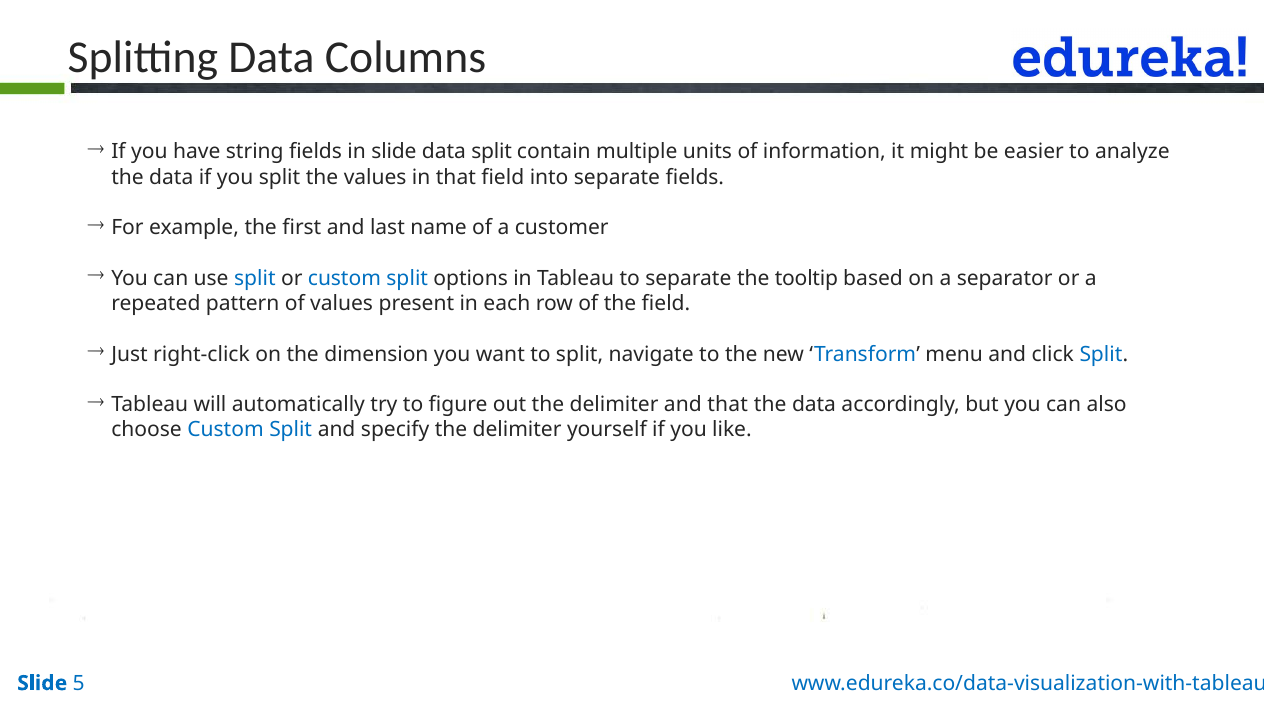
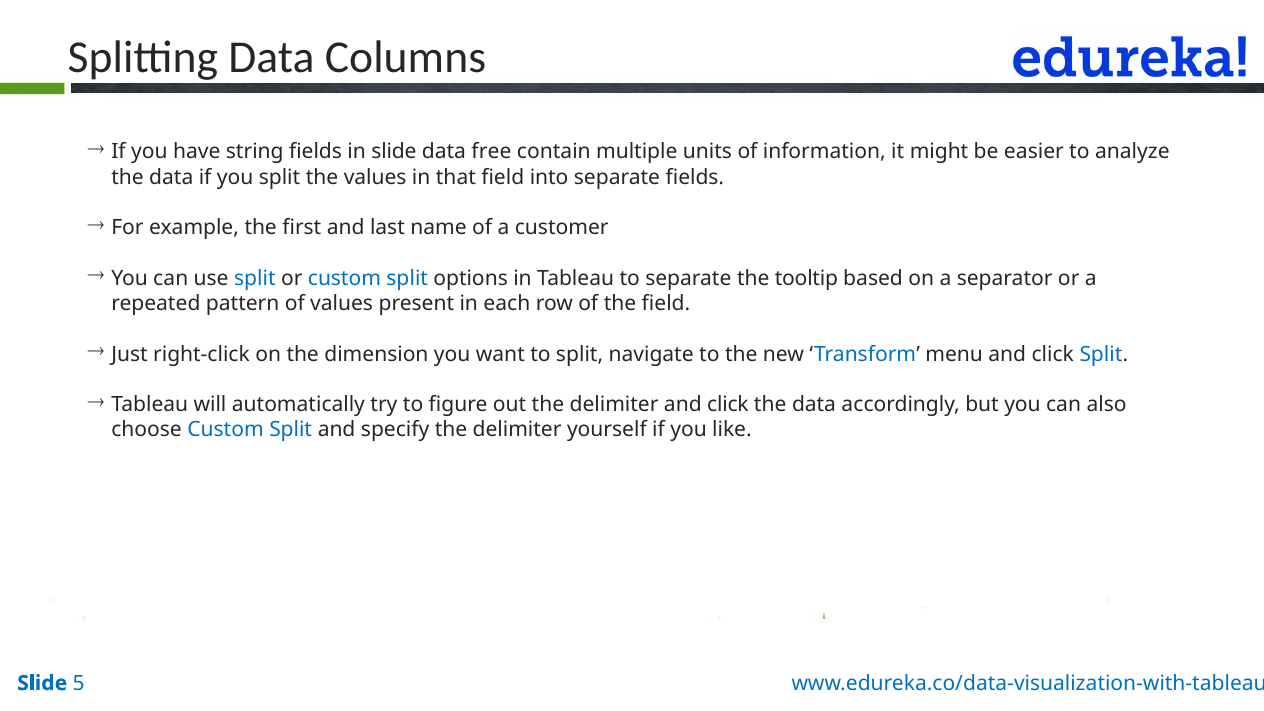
data split: split -> free
delimiter and that: that -> click
